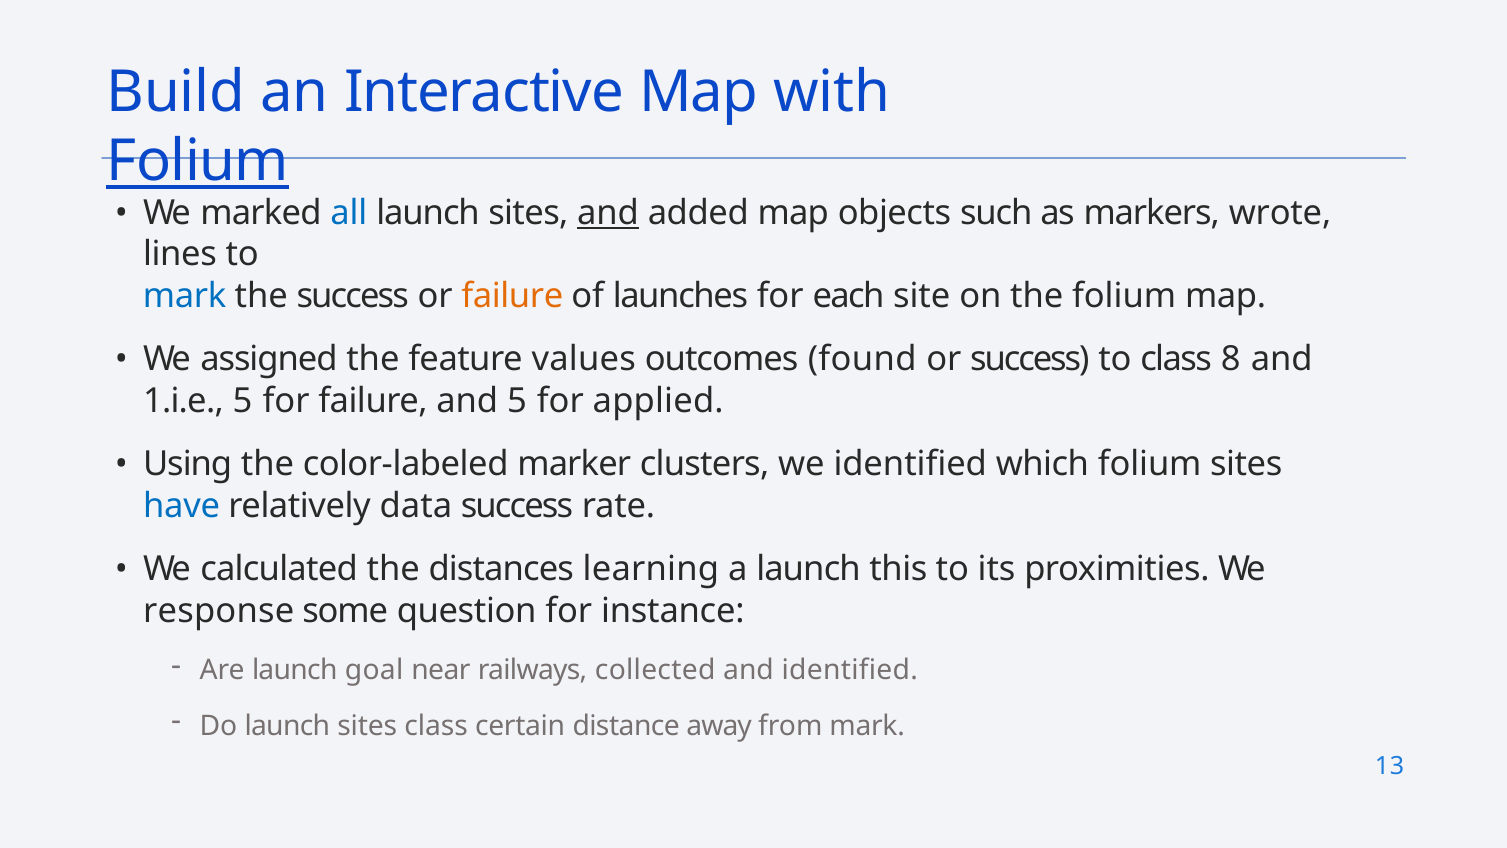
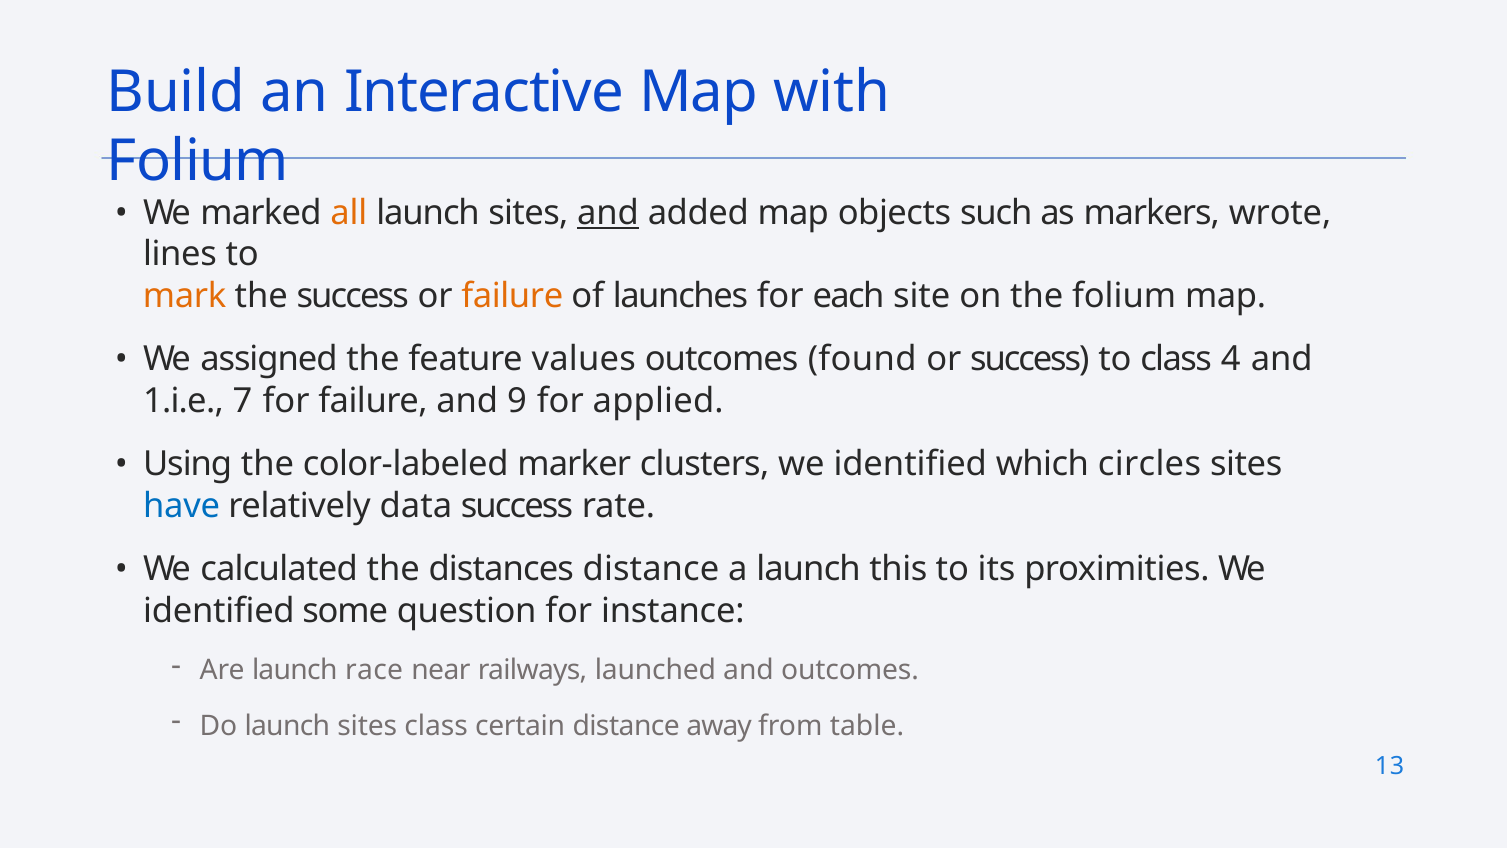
Folium at (198, 162) underline: present -> none
all colour: blue -> orange
mark at (185, 296) colour: blue -> orange
8: 8 -> 4
1.i.e 5: 5 -> 7
and 5: 5 -> 9
which folium: folium -> circles
distances learning: learning -> distance
response at (219, 610): response -> identified
goal: goal -> race
collected: collected -> launched
and identified: identified -> outcomes
from mark: mark -> table
